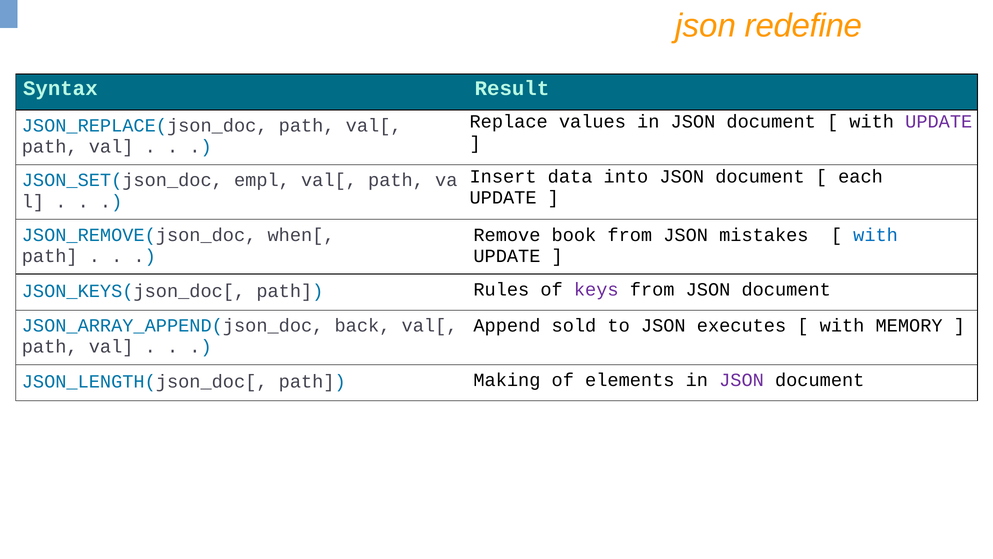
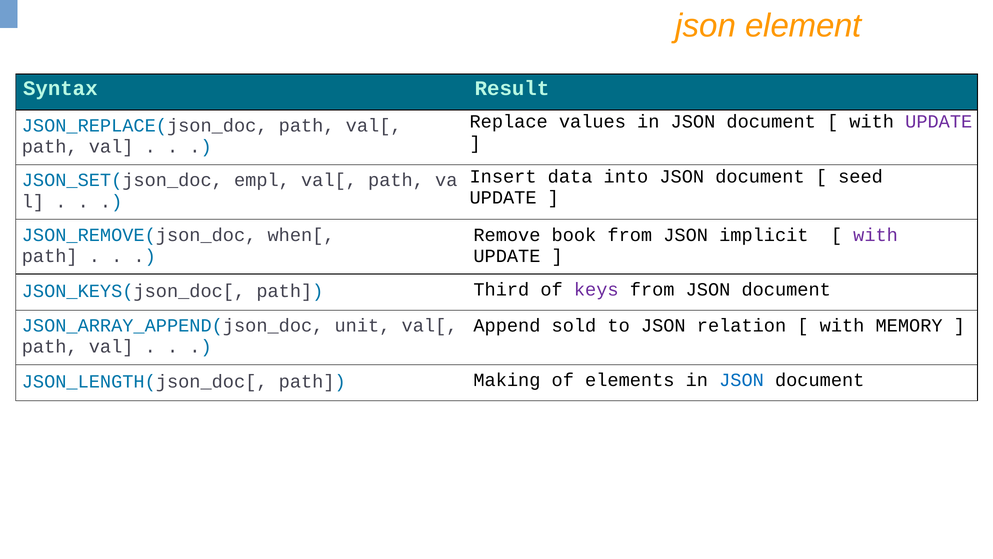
redefine: redefine -> element
each: each -> seed
mistakes: mistakes -> implicit
with at (876, 235) colour: blue -> purple
Rules: Rules -> Third
back: back -> unit
executes: executes -> relation
JSON at (742, 380) colour: purple -> blue
